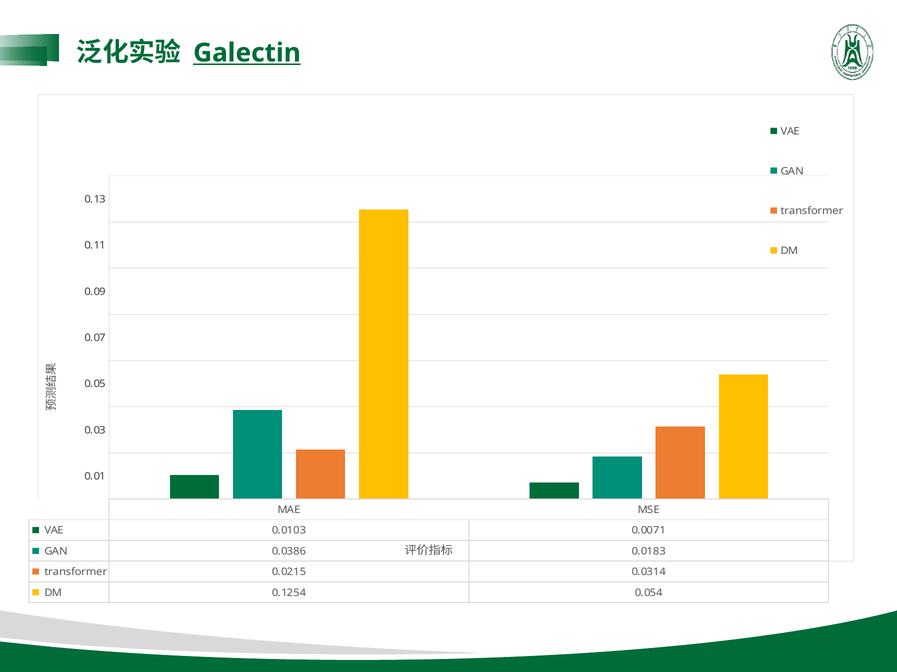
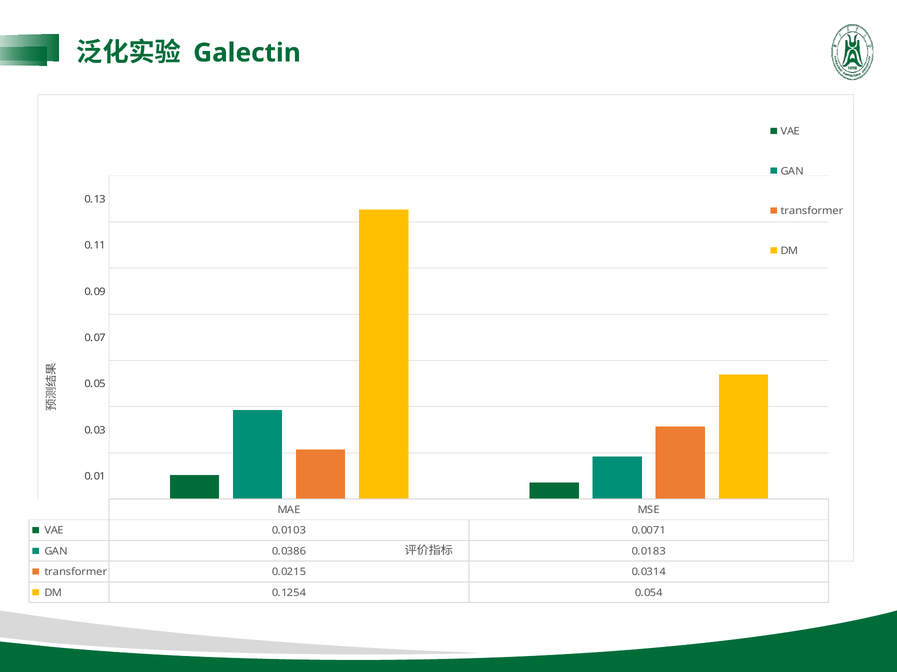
Galectin underline: present -> none
